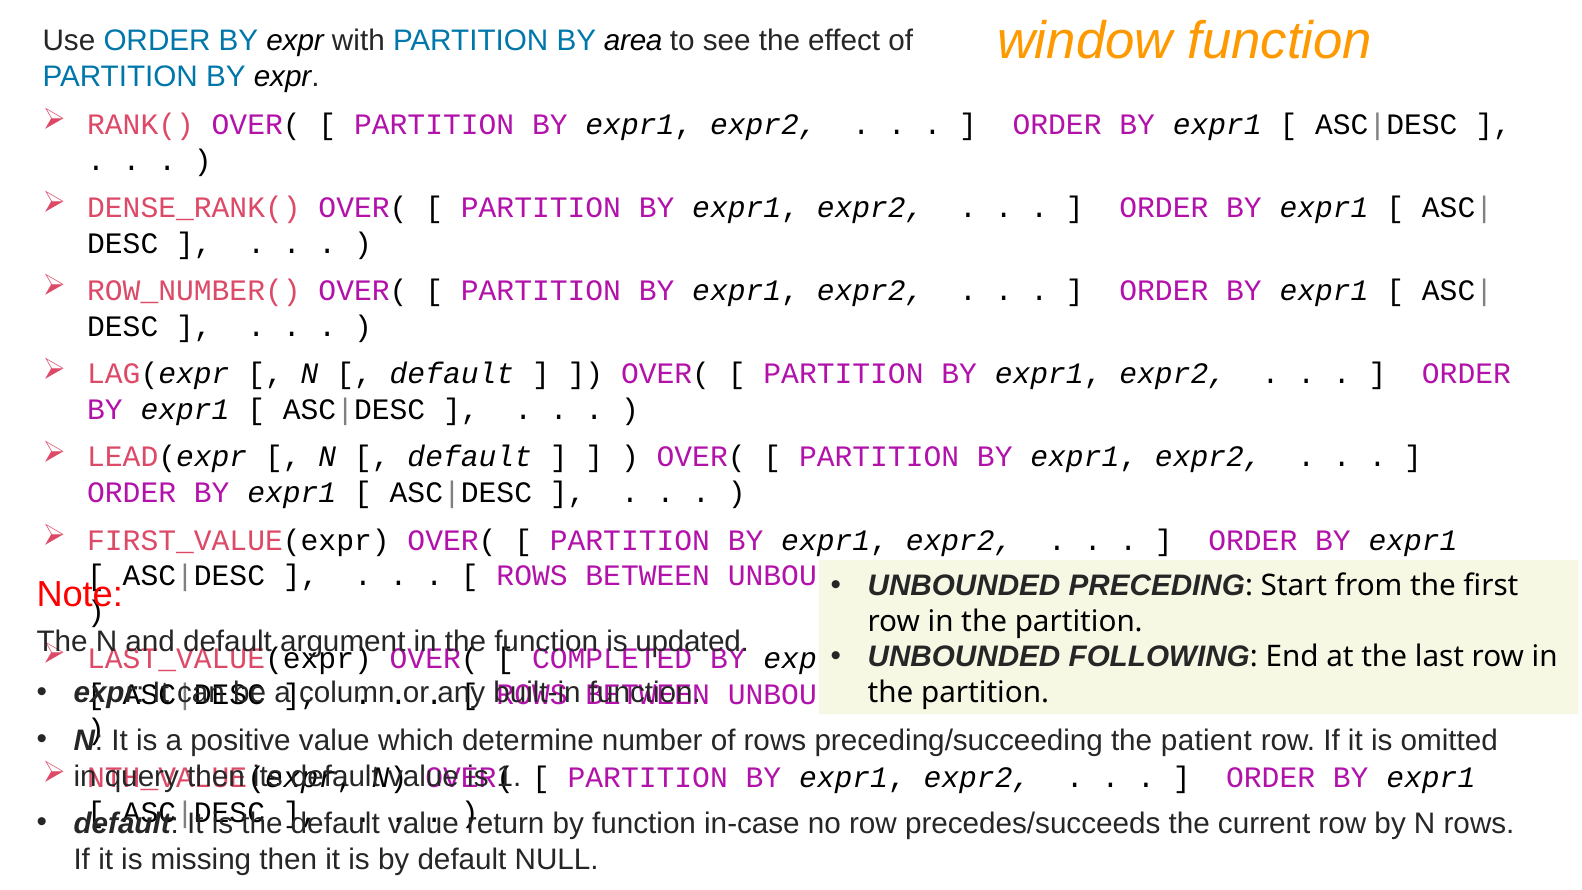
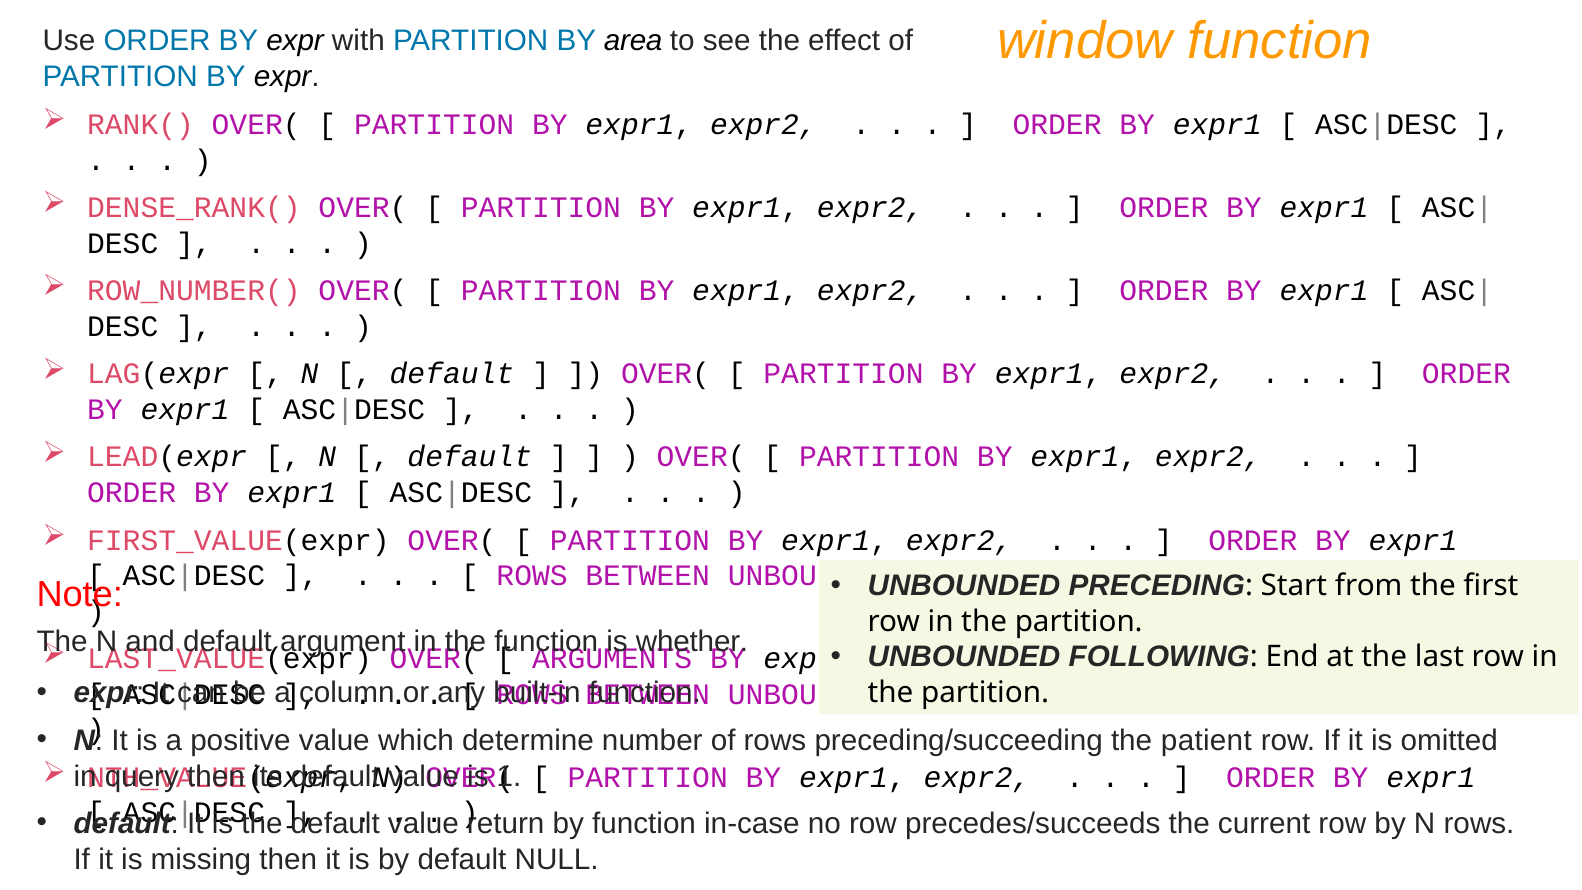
updated: updated -> whether
COMPLETED: COMPLETED -> ARGUMENTS
